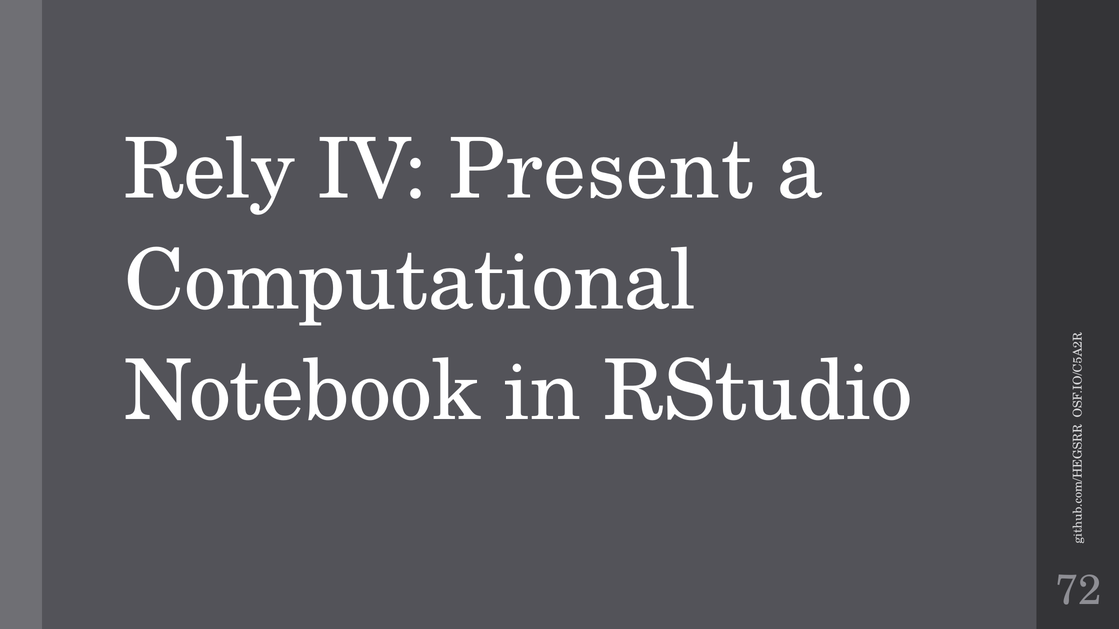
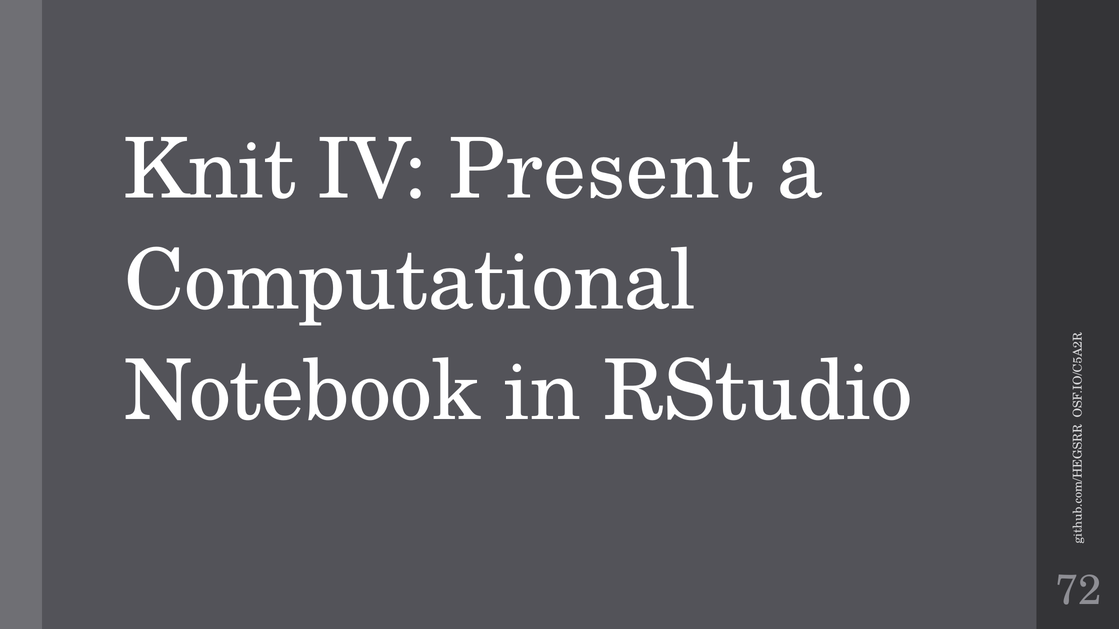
Rely: Rely -> Knit
